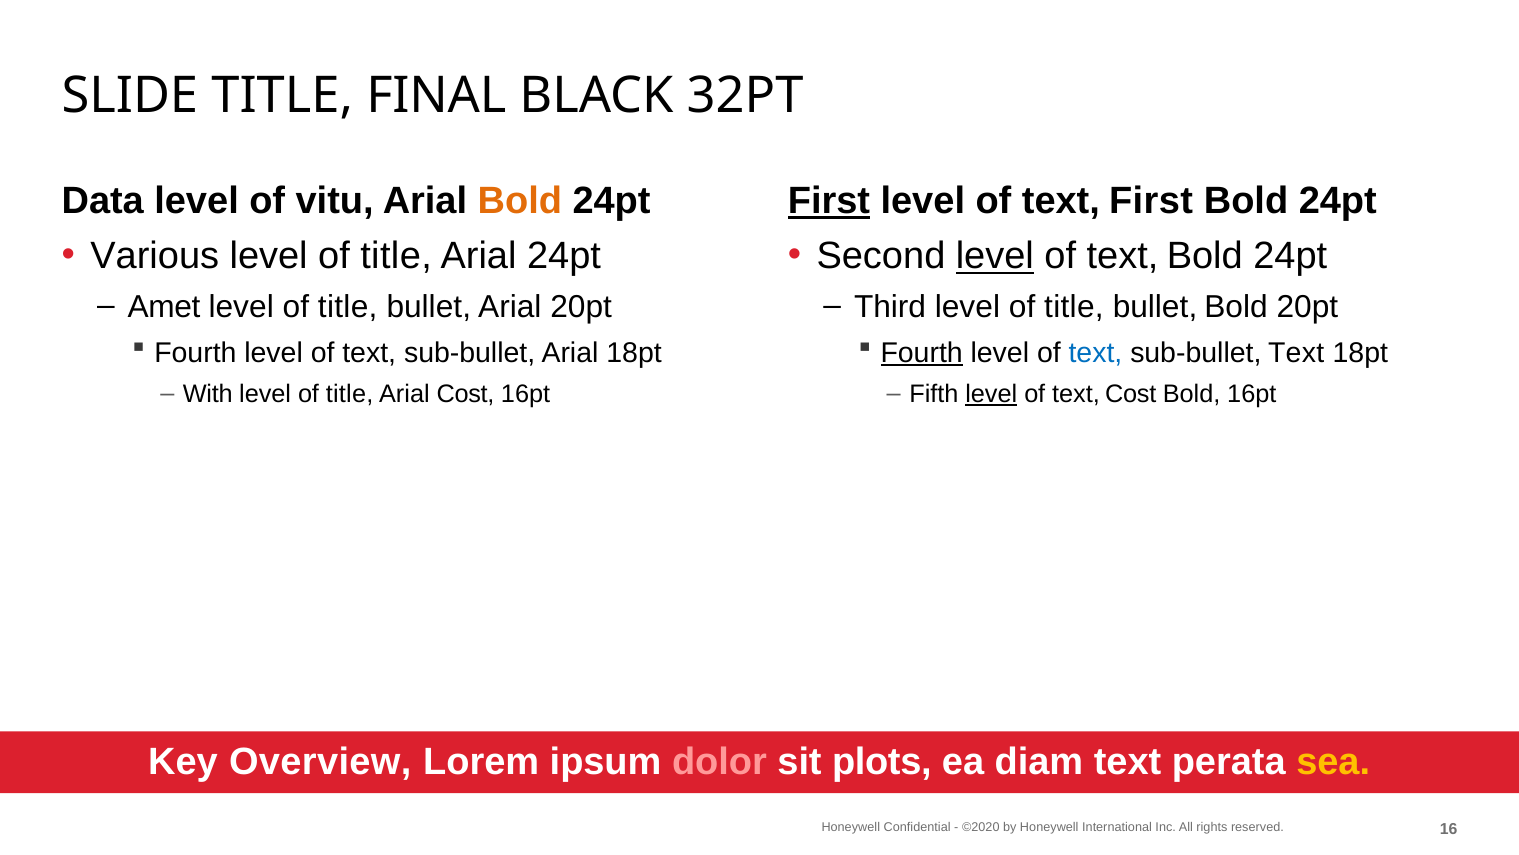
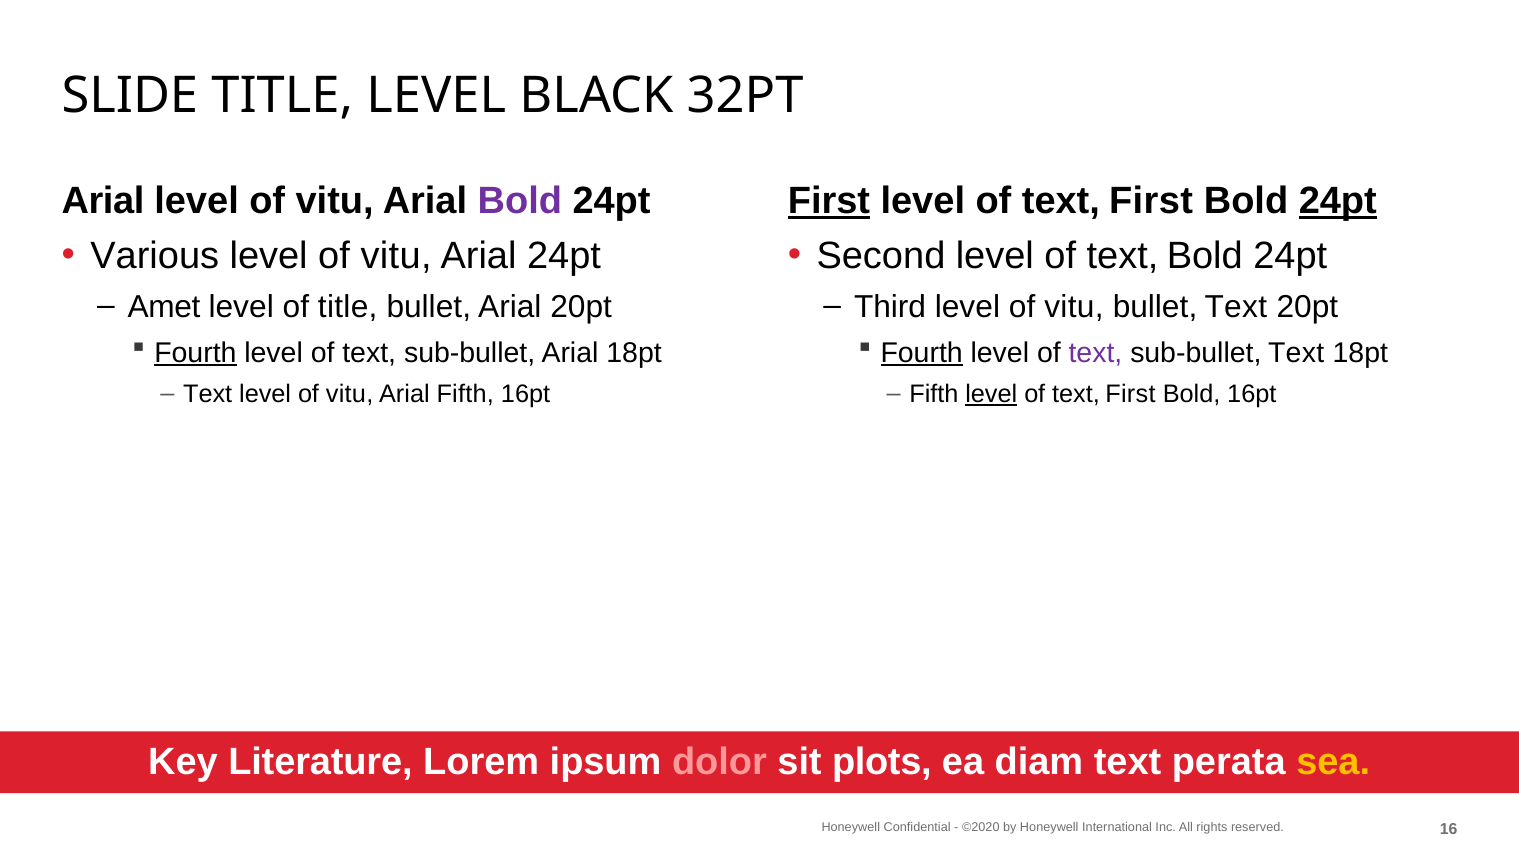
TITLE FINAL: FINAL -> LEVEL
Data at (103, 201): Data -> Arial
Bold at (520, 201) colour: orange -> purple
24pt at (1338, 201) underline: none -> present
title at (396, 256): title -> vitu
level at (995, 256) underline: present -> none
Third level of title: title -> vitu
bullet Bold: Bold -> Text
Fourth at (195, 352) underline: none -> present
text at (1095, 352) colour: blue -> purple
With at (208, 394): With -> Text
title at (350, 394): title -> vitu
Arial Cost: Cost -> Fifth
Cost at (1131, 394): Cost -> First
Overview: Overview -> Literature
